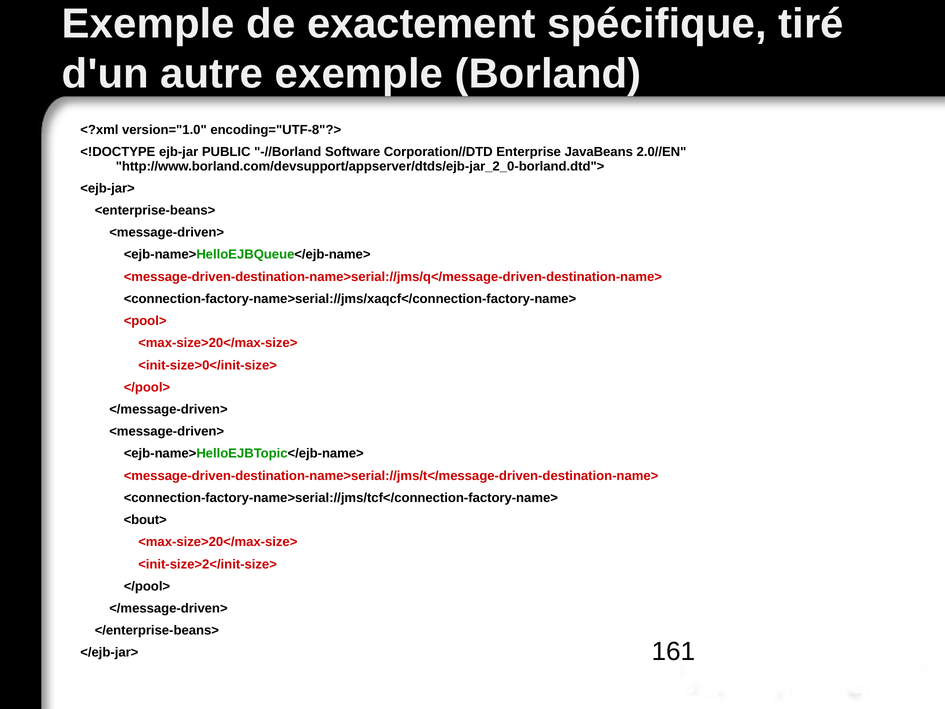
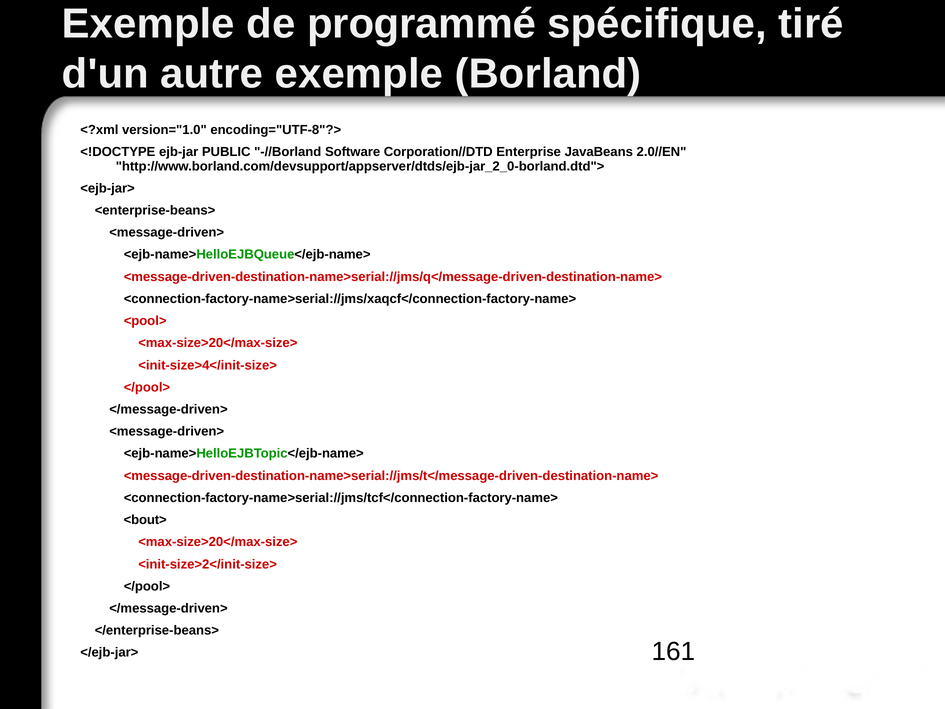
exactement: exactement -> programmé
<init-size>0</init-size>: <init-size>0</init-size> -> <init-size>4</init-size>
